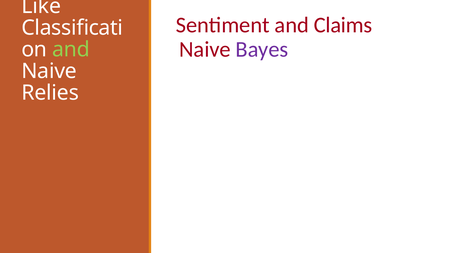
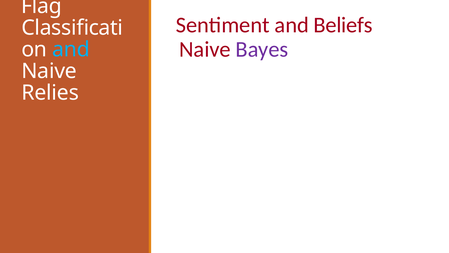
Like: Like -> Flag
Claims: Claims -> Beliefs
and at (71, 49) colour: light green -> light blue
